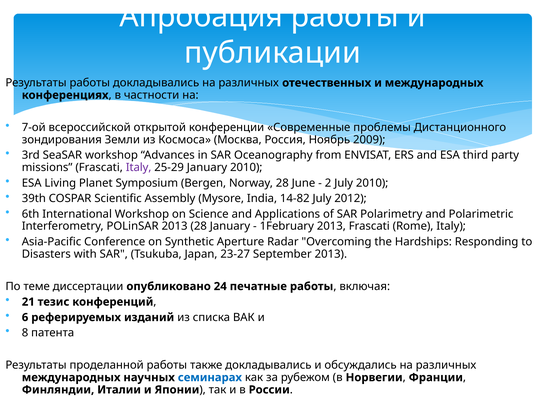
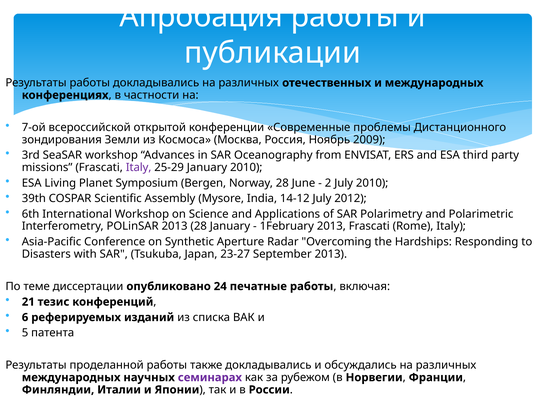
14-82: 14-82 -> 14-12
8: 8 -> 5
семинарах colour: blue -> purple
